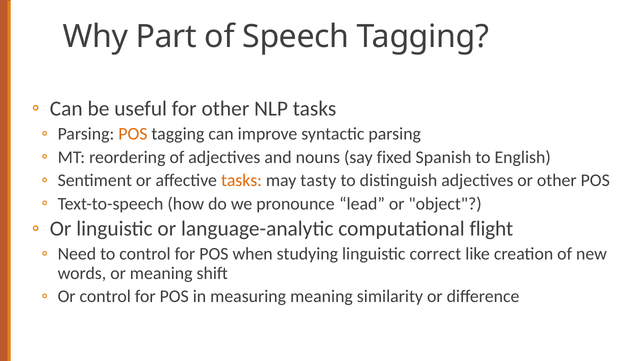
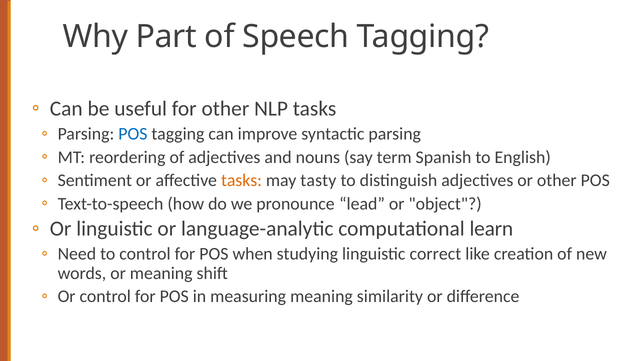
POS at (133, 134) colour: orange -> blue
fixed: fixed -> term
flight: flight -> learn
